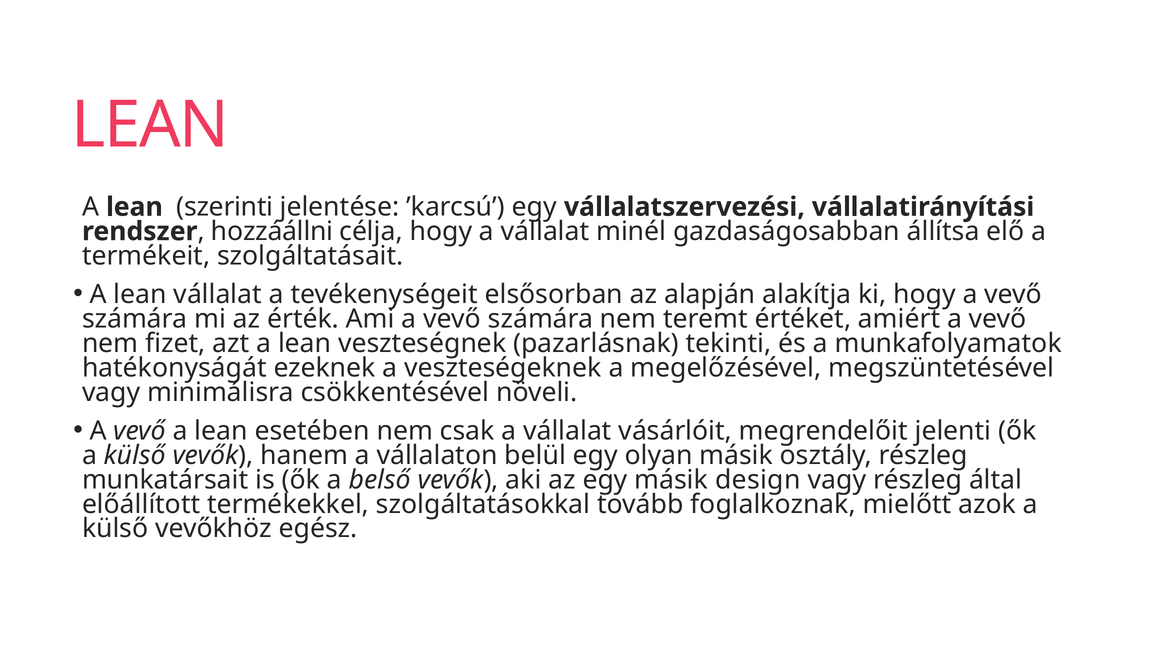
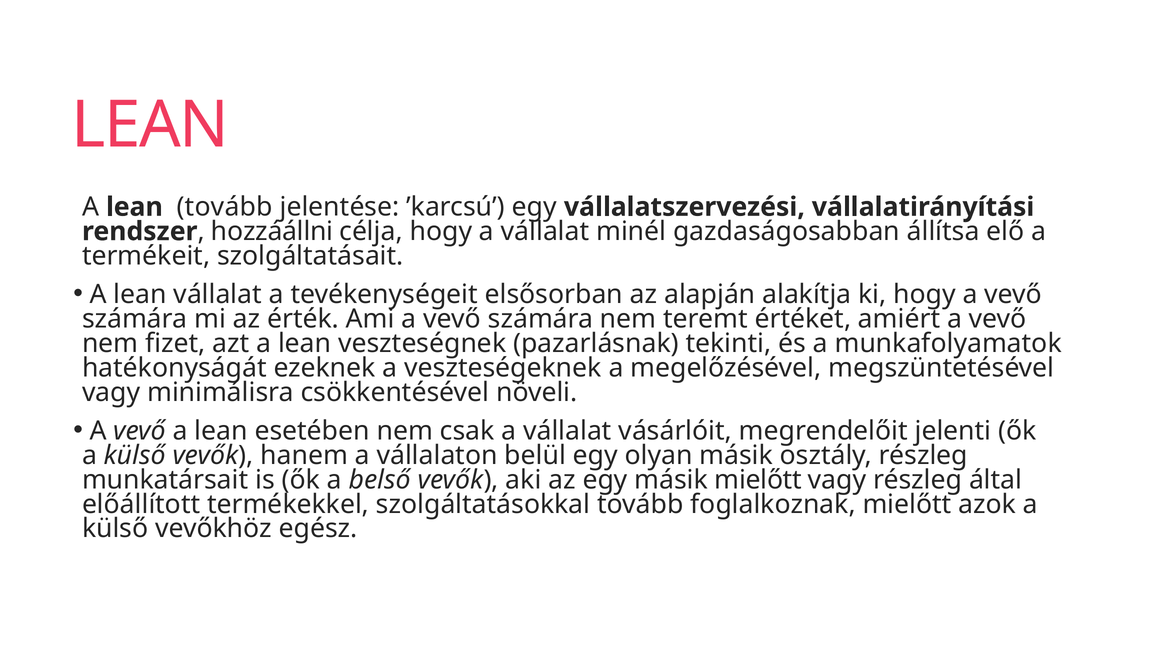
lean szerinti: szerinti -> tovább
másik design: design -> mielőtt
